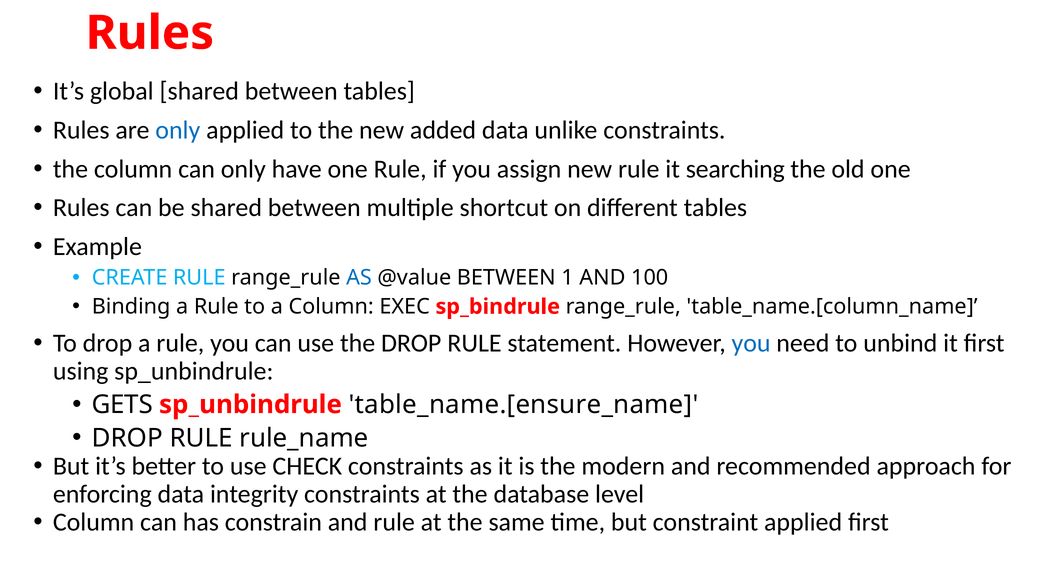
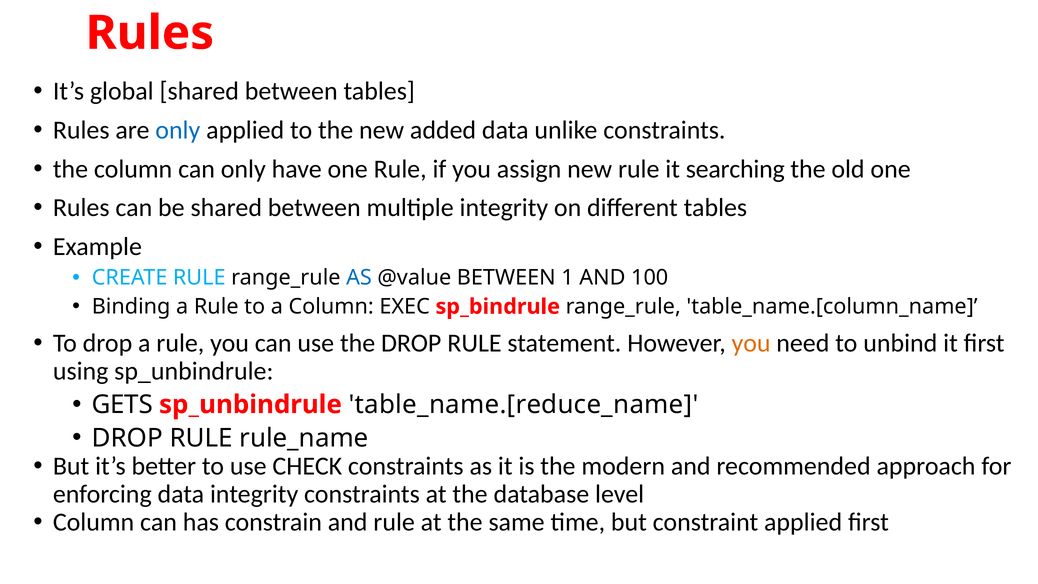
multiple shortcut: shortcut -> integrity
you at (751, 343) colour: blue -> orange
table_name.[ensure_name: table_name.[ensure_name -> table_name.[reduce_name
